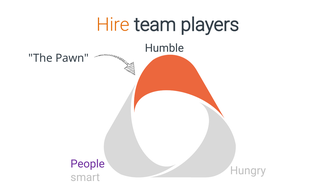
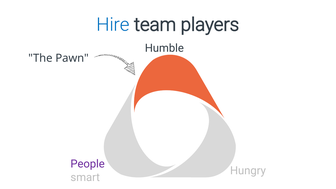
Hire colour: orange -> blue
